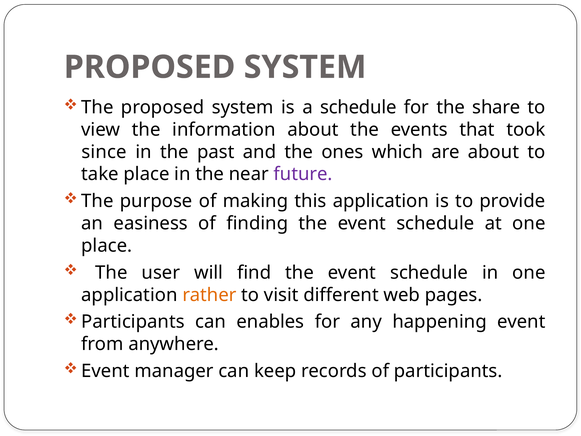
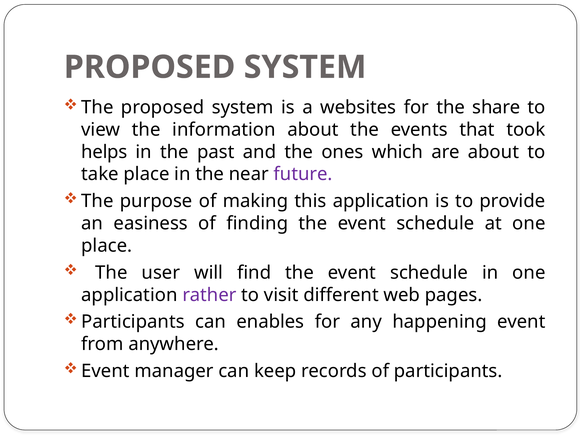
a schedule: schedule -> websites
since: since -> helps
rather colour: orange -> purple
